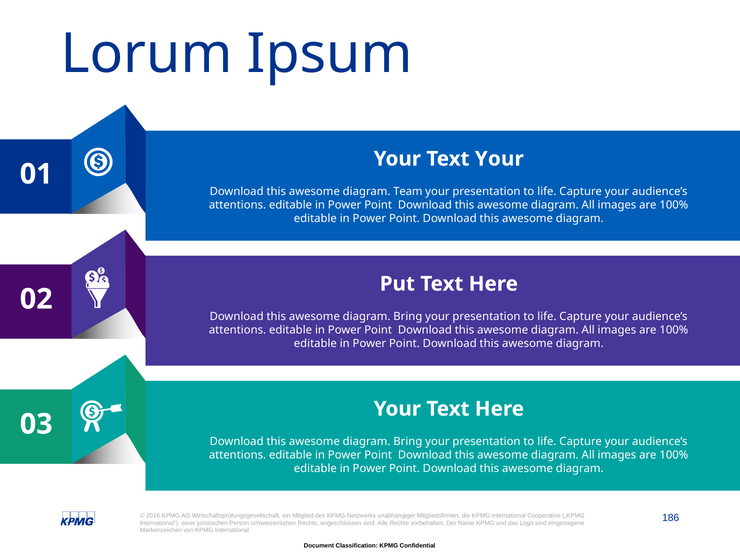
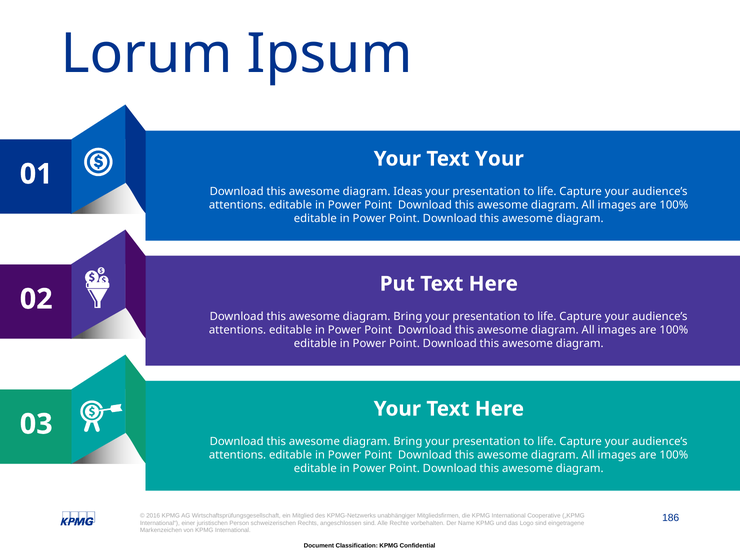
Team: Team -> Ideas
